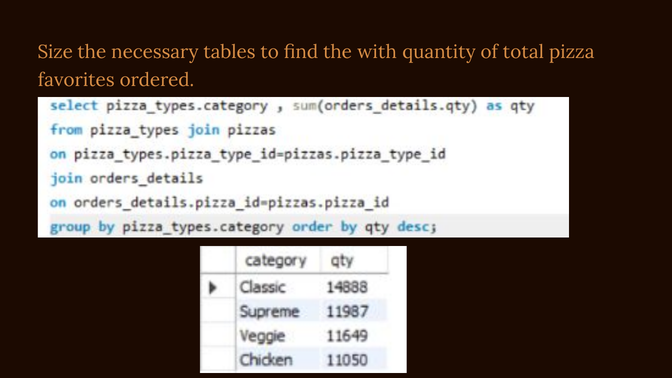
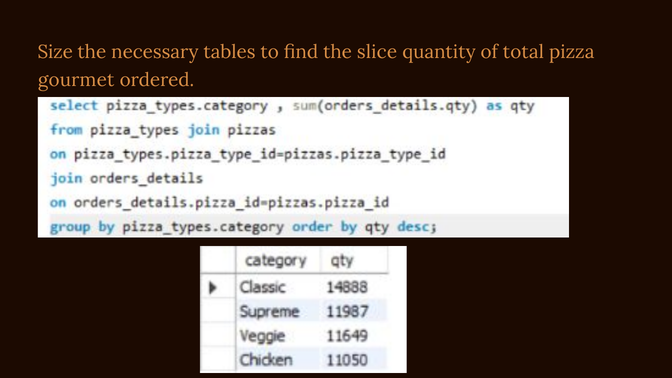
with: with -> slice
favorites: favorites -> gourmet
